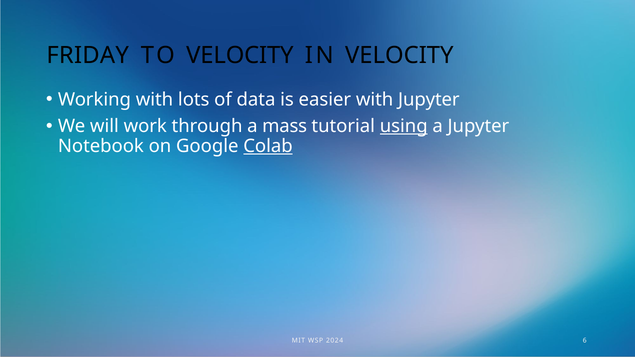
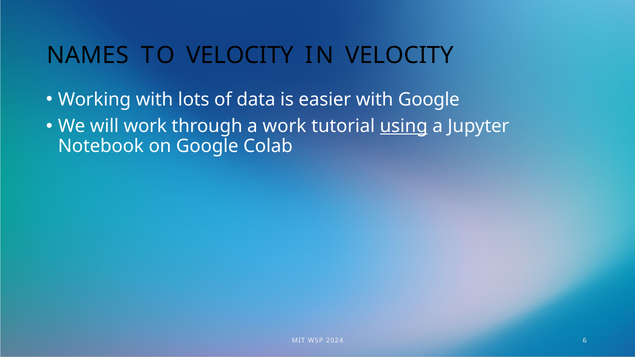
FRIDAY: FRIDAY -> NAMES
with Jupyter: Jupyter -> Google
a mass: mass -> work
Colab underline: present -> none
